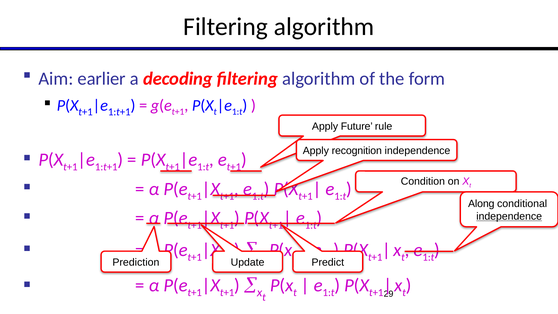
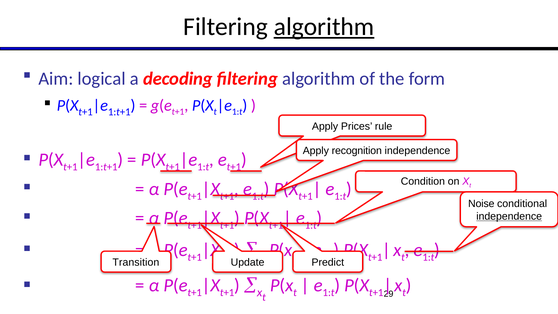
algorithm at (324, 27) underline: none -> present
earlier: earlier -> logical
Future: Future -> Prices
Along: Along -> Noise
Prediction: Prediction -> Transition
